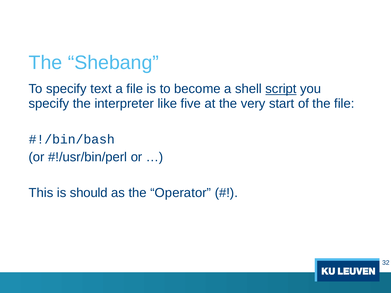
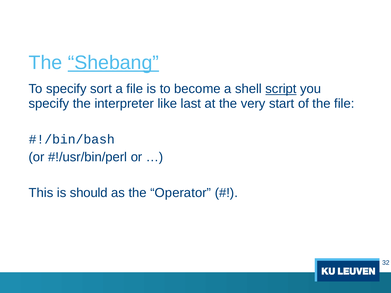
Shebang underline: none -> present
text: text -> sort
five: five -> last
